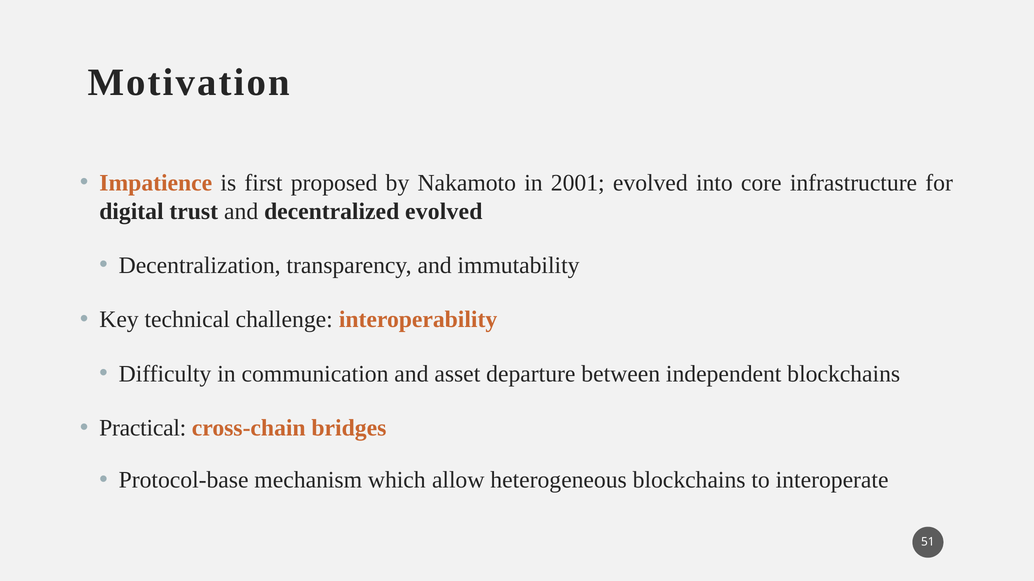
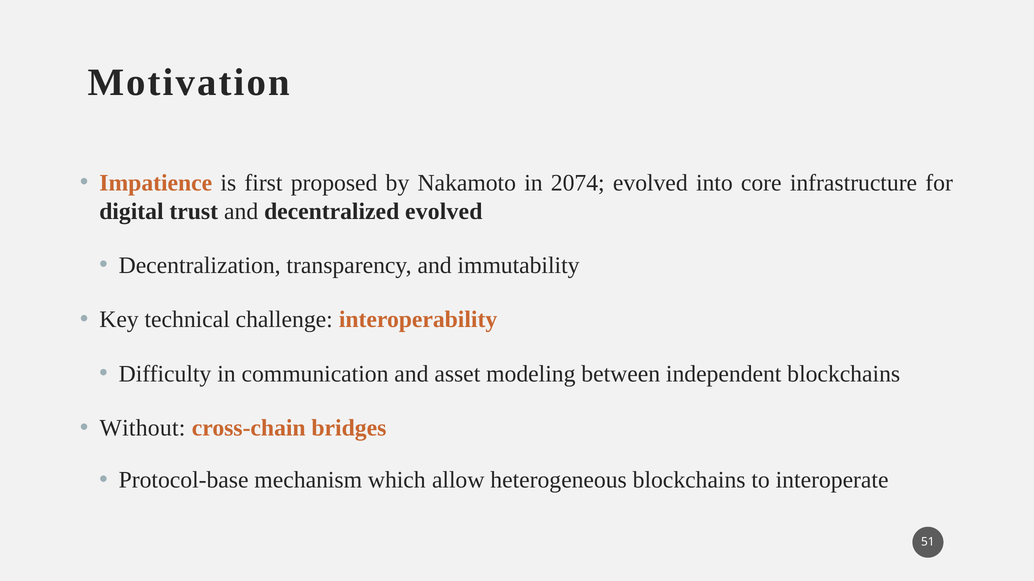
2001: 2001 -> 2074
departure: departure -> modeling
Practical: Practical -> Without
